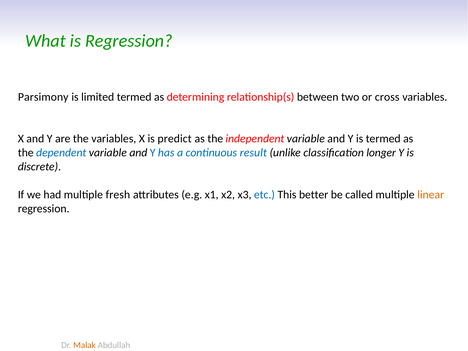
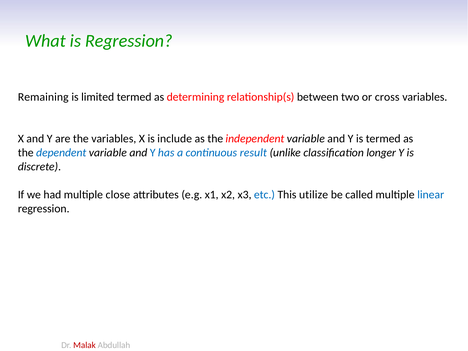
Parsimony: Parsimony -> Remaining
predict: predict -> include
fresh: fresh -> close
better: better -> utilize
linear colour: orange -> blue
Malak colour: orange -> red
